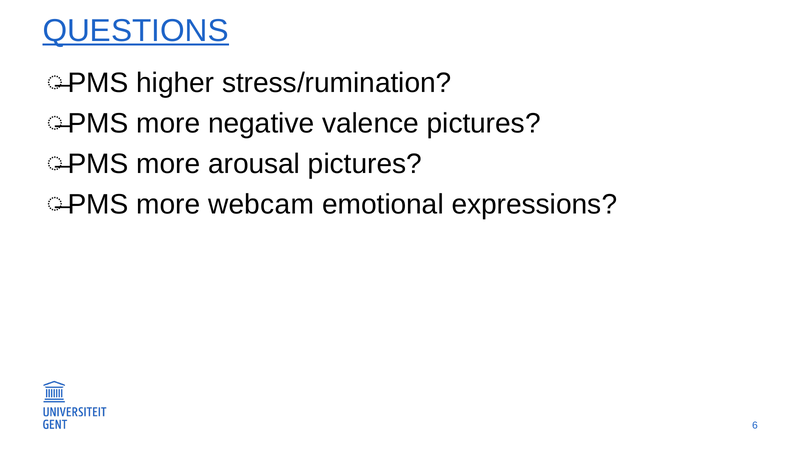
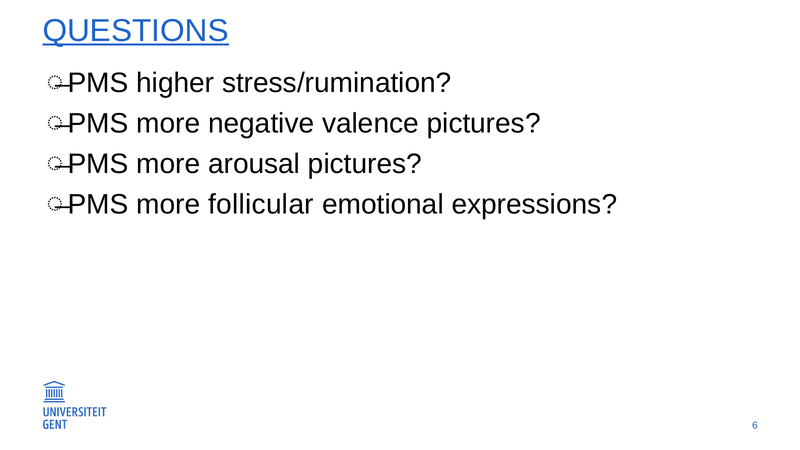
webcam: webcam -> follicular
